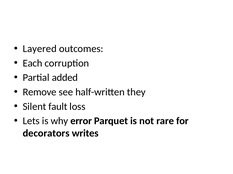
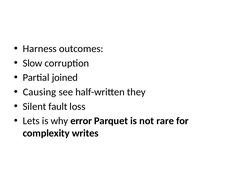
Layered: Layered -> Harness
Each: Each -> Slow
added: added -> joined
Remove: Remove -> Causing
decorators: decorators -> complexity
